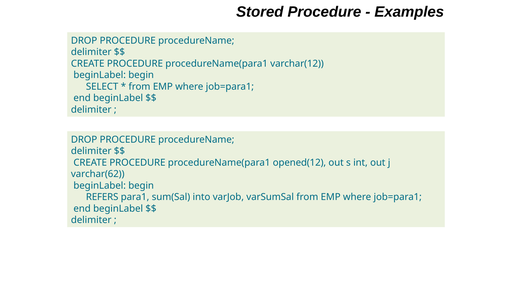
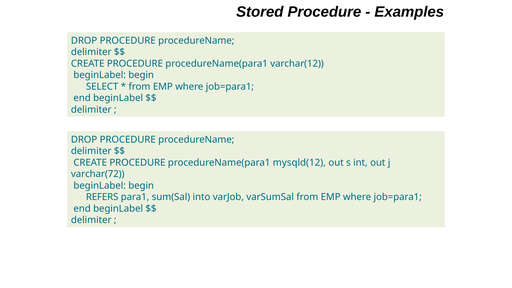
opened(12: opened(12 -> mysqld(12
varchar(62: varchar(62 -> varchar(72
